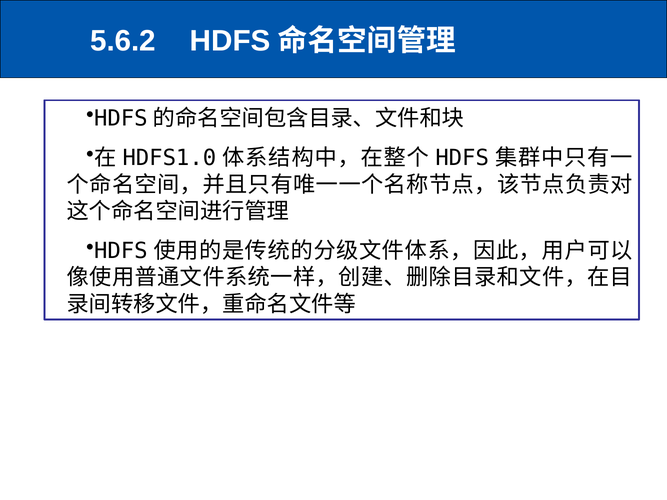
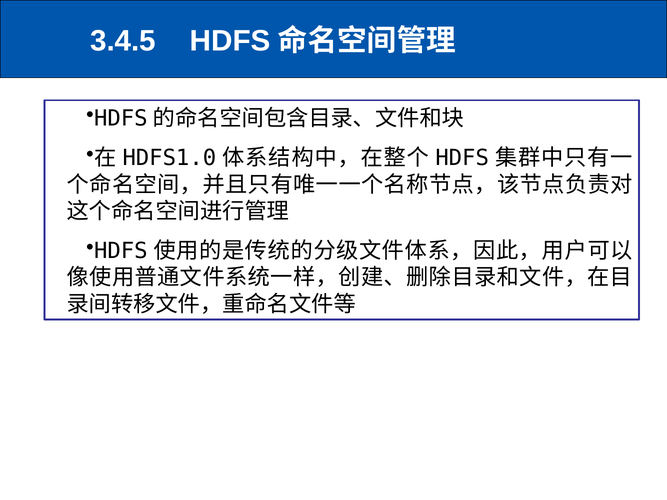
5.6.2: 5.6.2 -> 3.4.5
